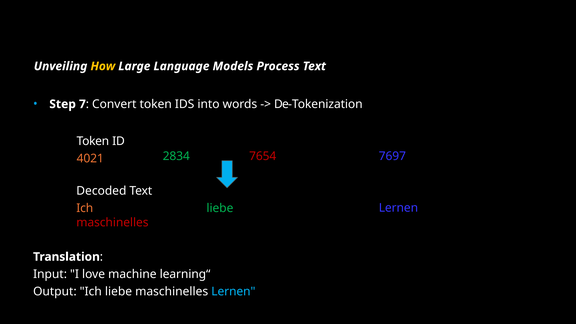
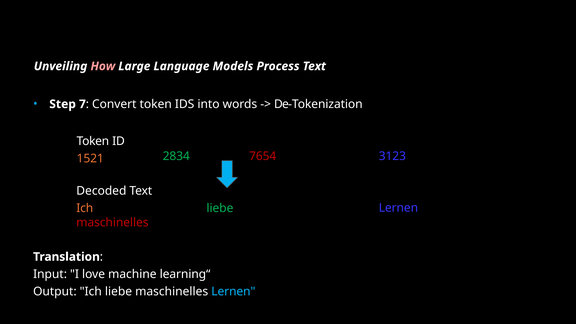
How colour: yellow -> pink
4021: 4021 -> 1521
7697: 7697 -> 3123
